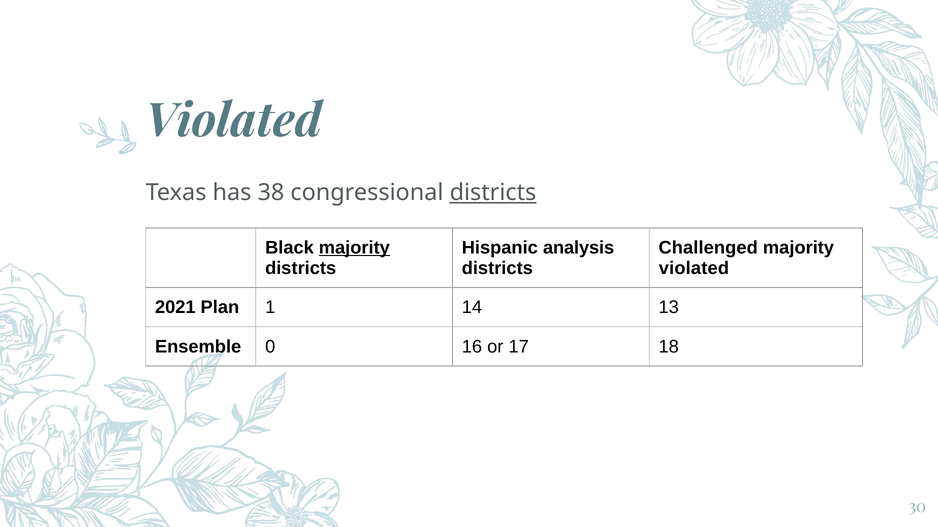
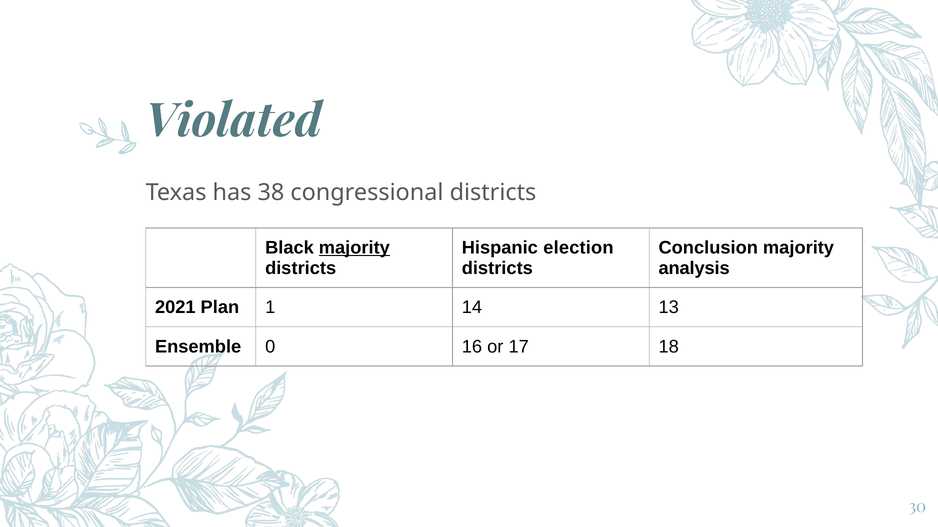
districts at (493, 193) underline: present -> none
analysis: analysis -> election
Challenged: Challenged -> Conclusion
violated at (694, 269): violated -> analysis
